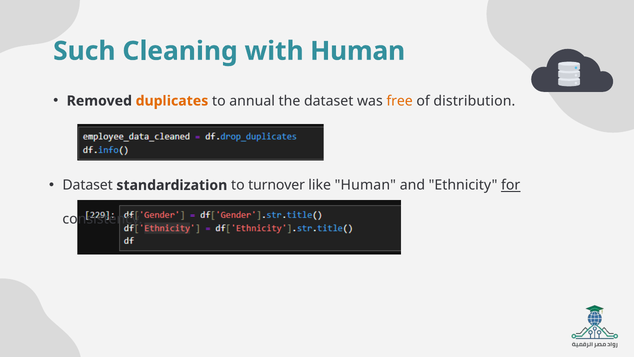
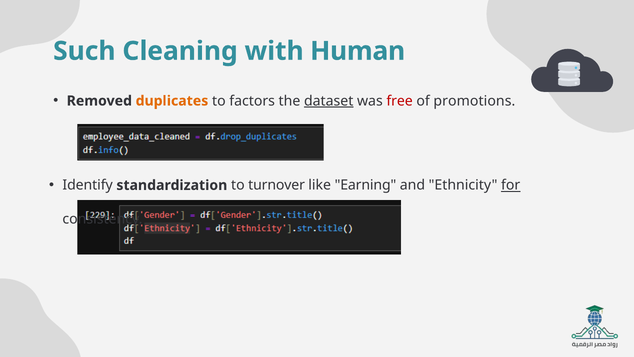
annual: annual -> factors
dataset at (329, 101) underline: none -> present
free colour: orange -> red
distribution: distribution -> promotions
Dataset at (88, 185): Dataset -> Identify
like Human: Human -> Earning
